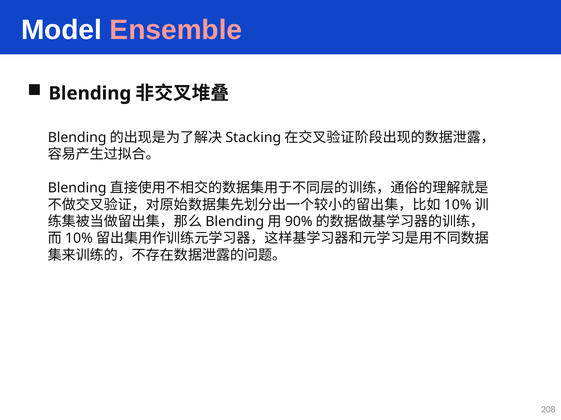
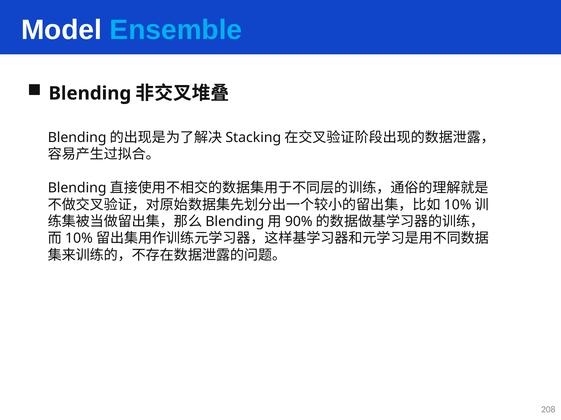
Ensemble colour: pink -> light blue
